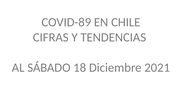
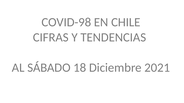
COVID-89: COVID-89 -> COVID-98
